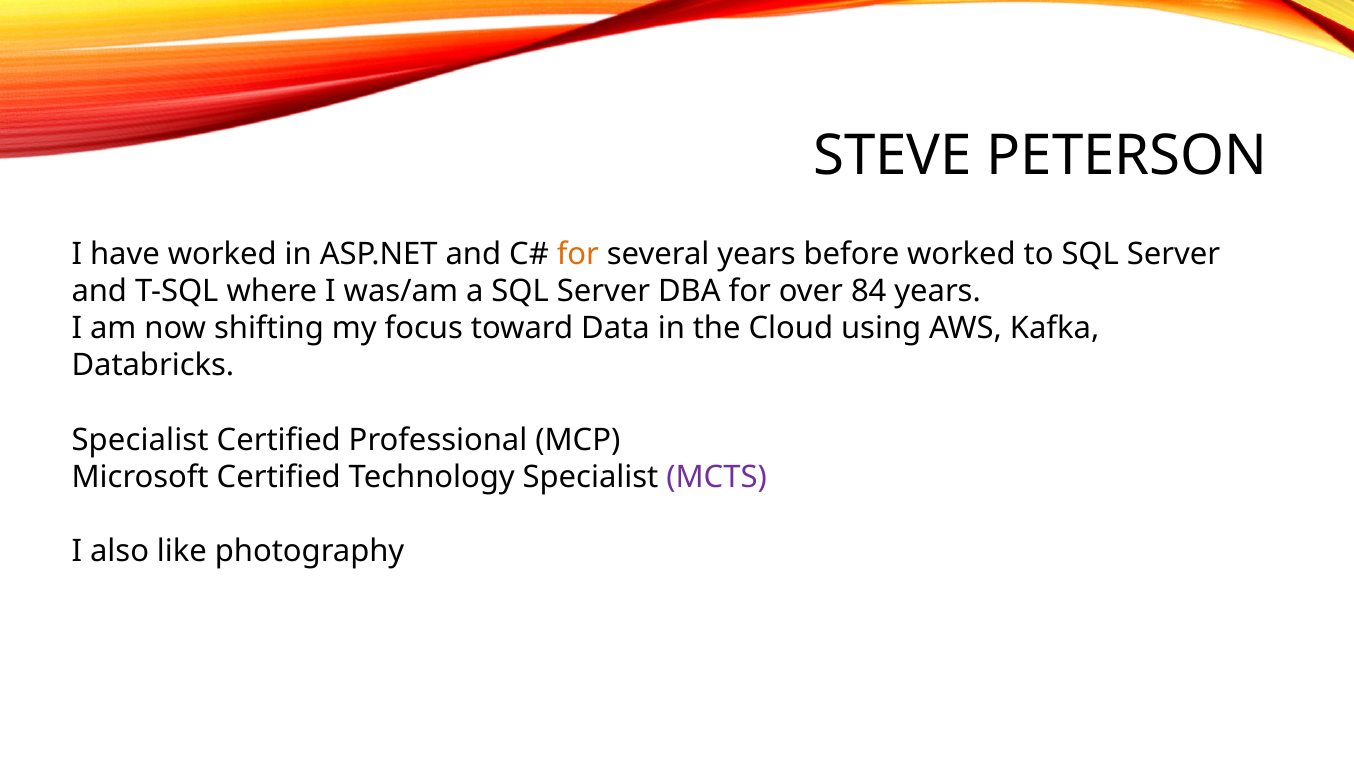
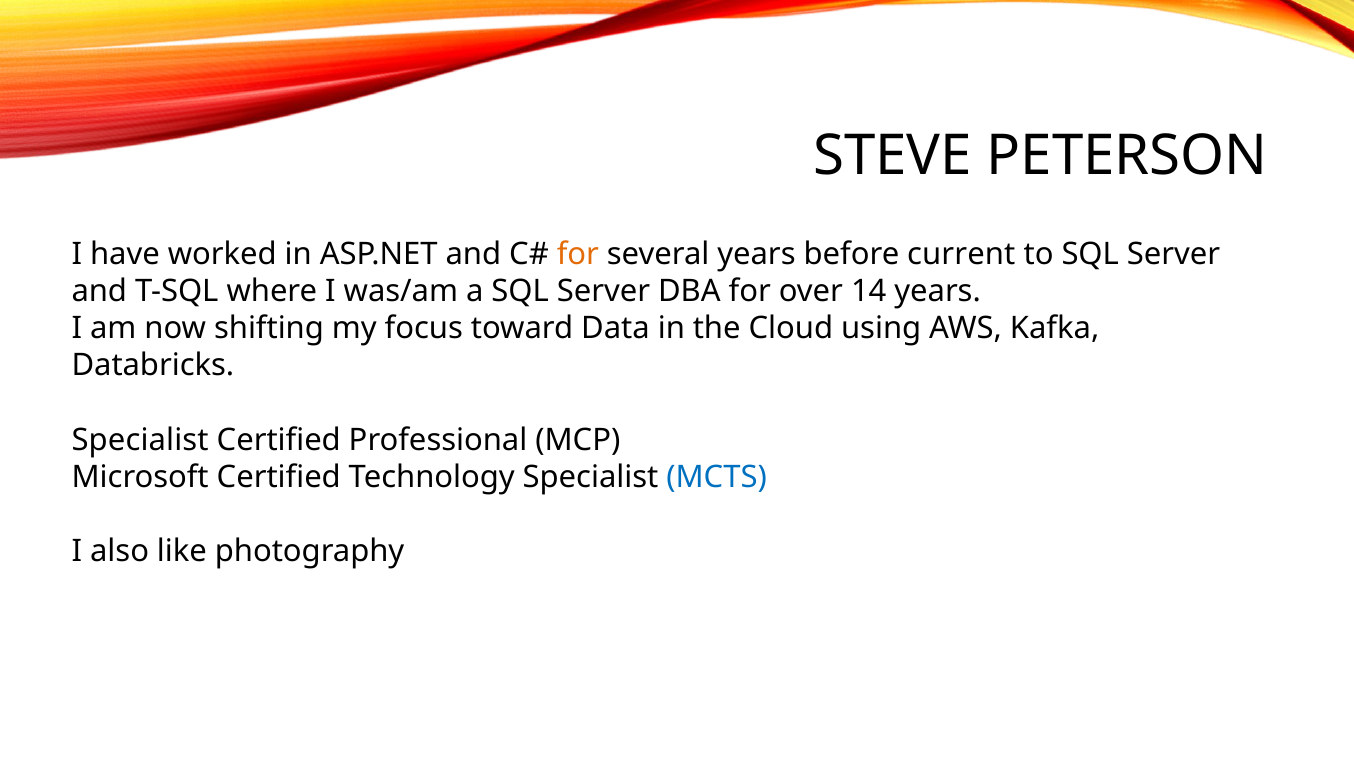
before worked: worked -> current
84: 84 -> 14
MCTS colour: purple -> blue
